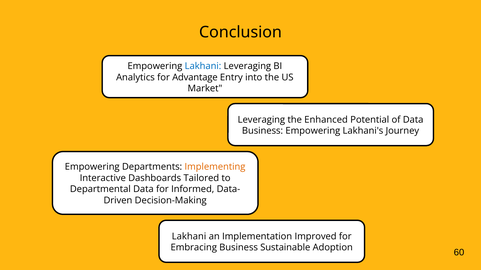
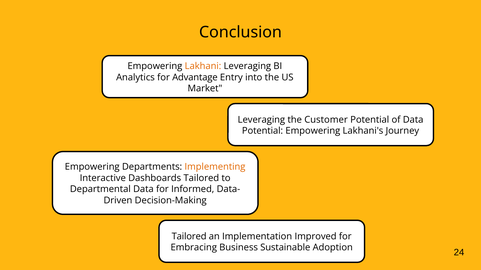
Lakhani at (203, 66) colour: blue -> orange
Enhanced: Enhanced -> Customer
Business at (262, 131): Business -> Potential
Lakhani at (189, 237): Lakhani -> Tailored
60: 60 -> 24
